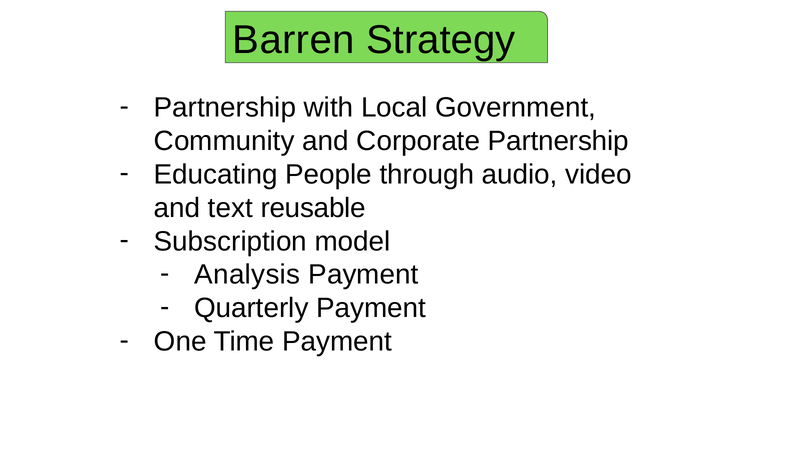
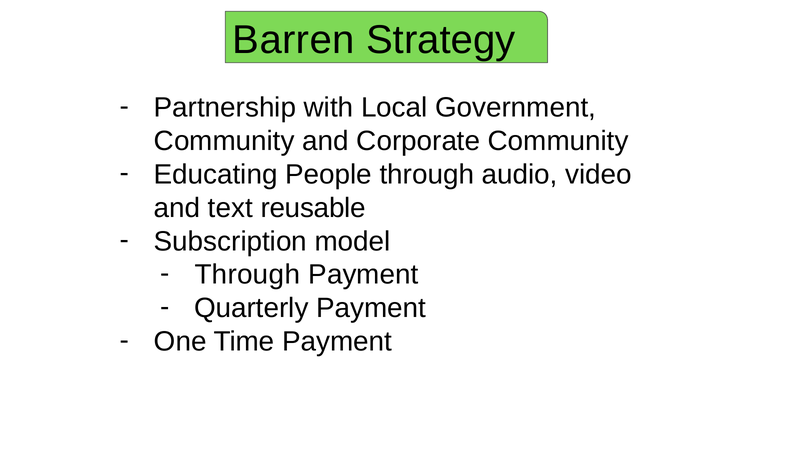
Corporate Partnership: Partnership -> Community
Analysis at (247, 275): Analysis -> Through
